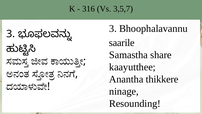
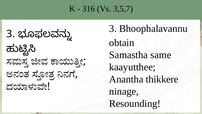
saarile: saarile -> obtain
share: share -> same
